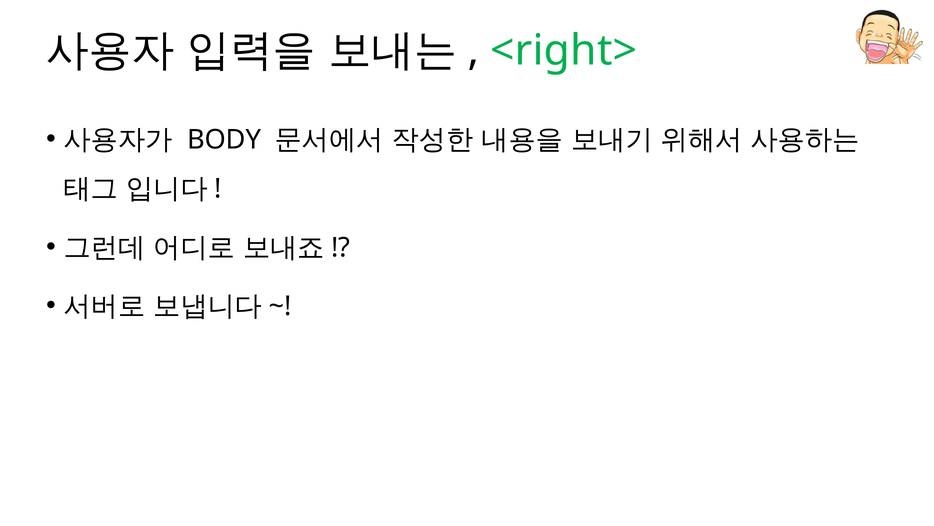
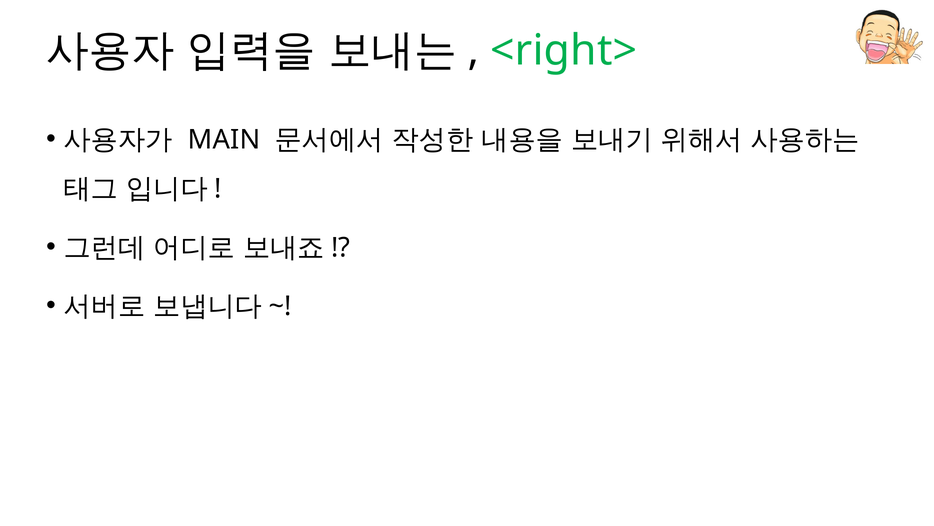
BODY: BODY -> MAIN
